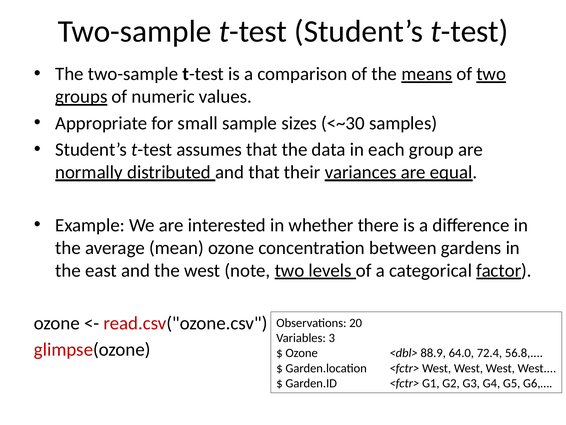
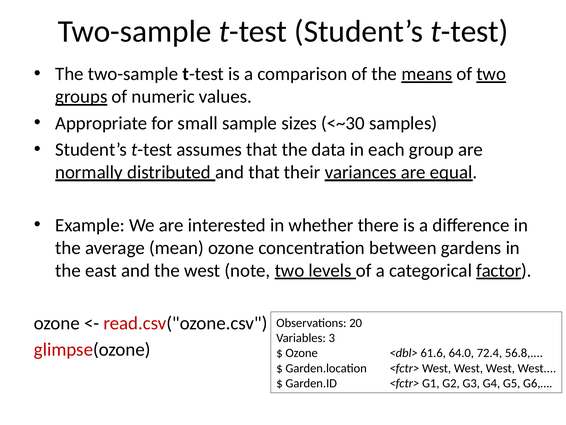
88.9: 88.9 -> 61.6
